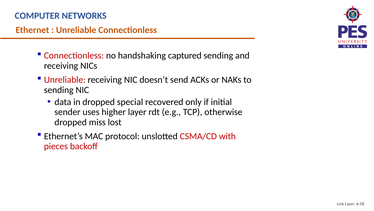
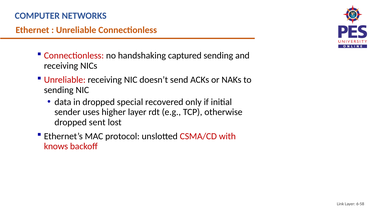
miss: miss -> sent
pieces: pieces -> knows
